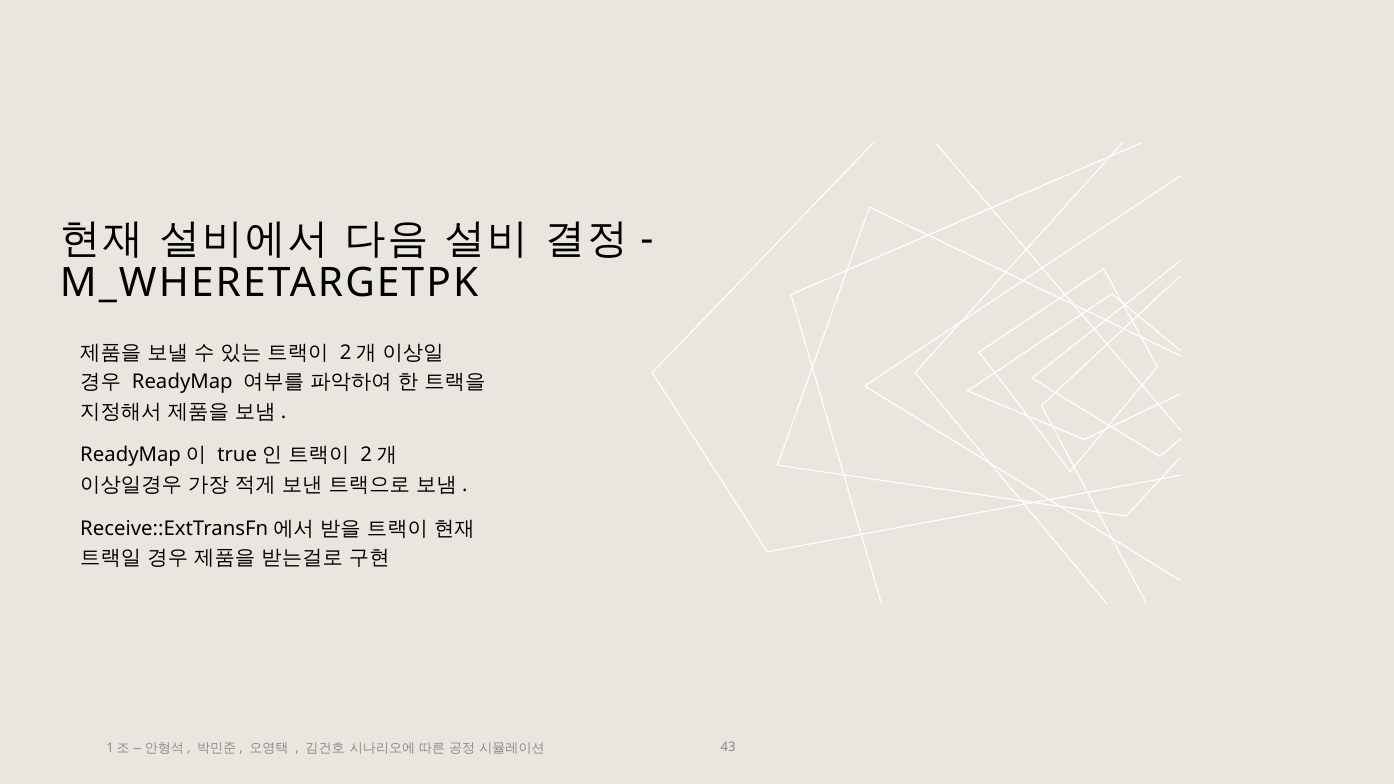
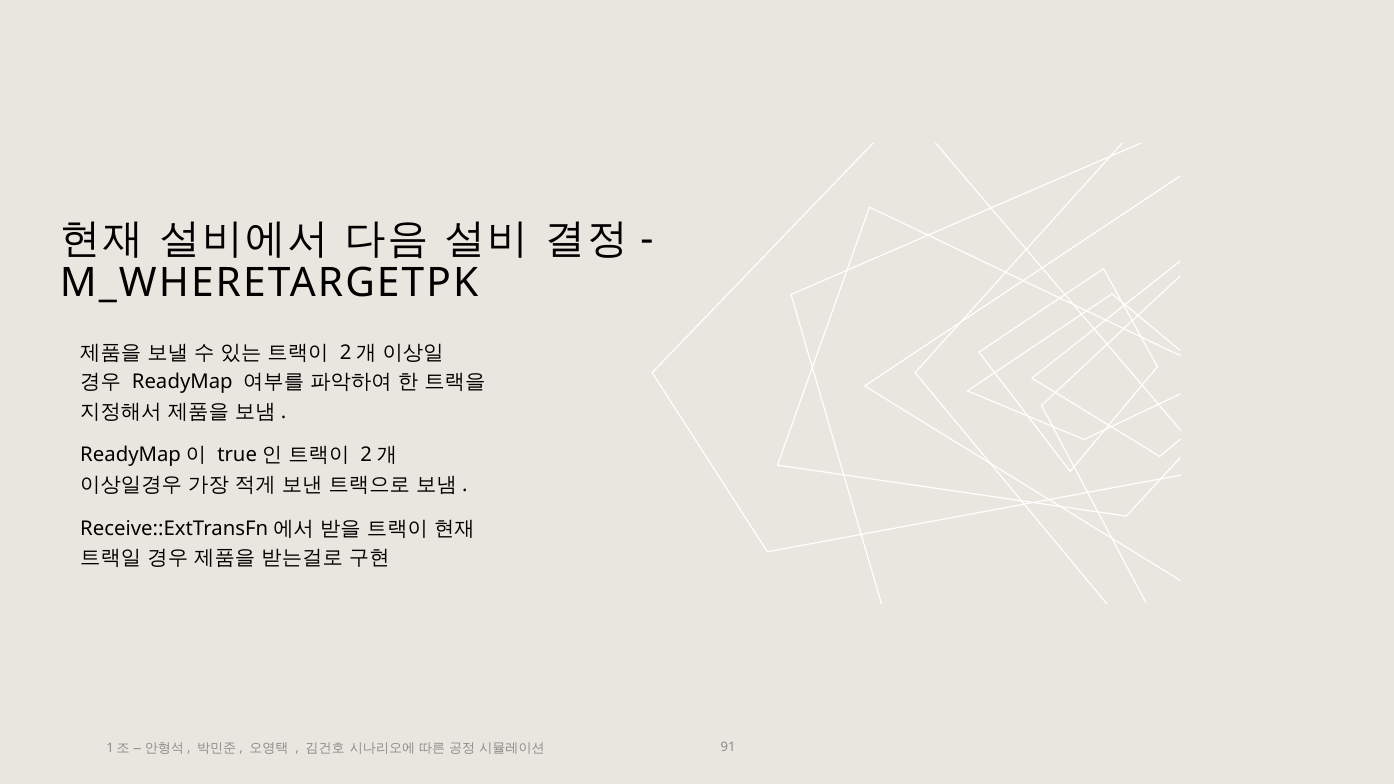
43: 43 -> 91
